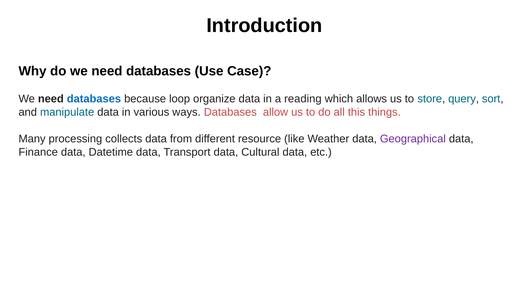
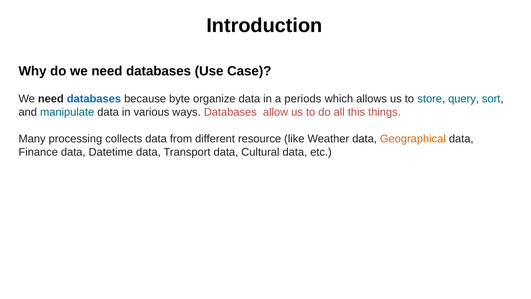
loop: loop -> byte
reading: reading -> periods
Geographical colour: purple -> orange
